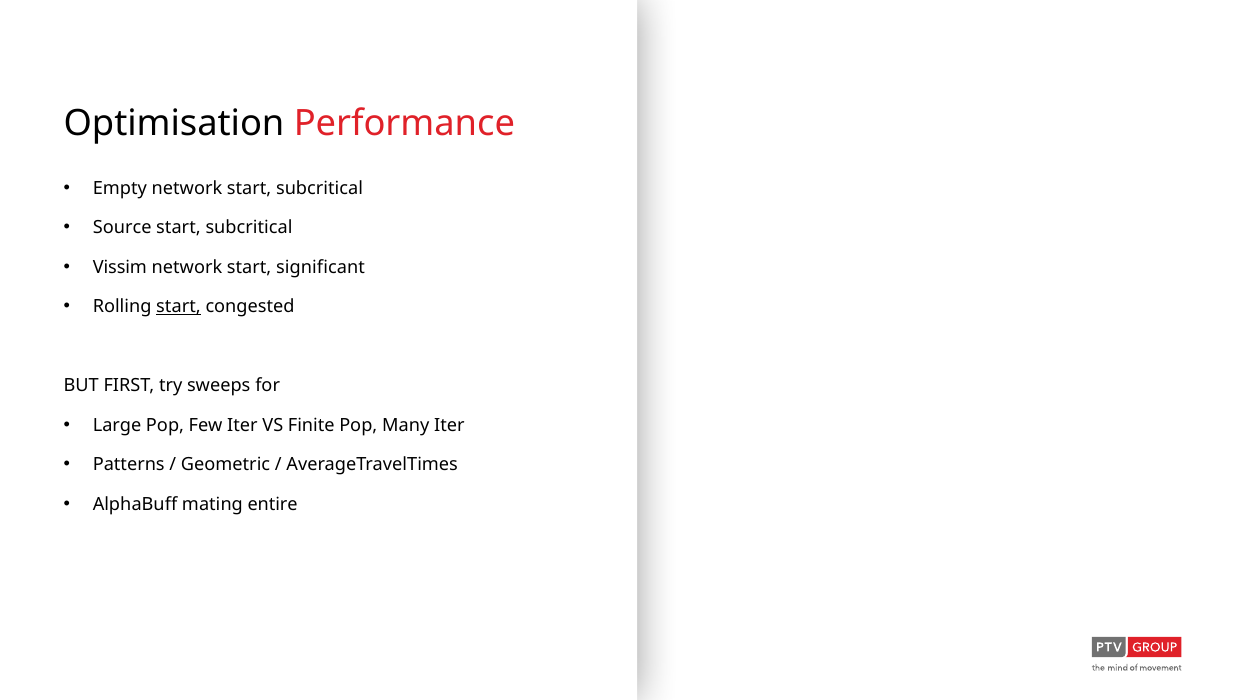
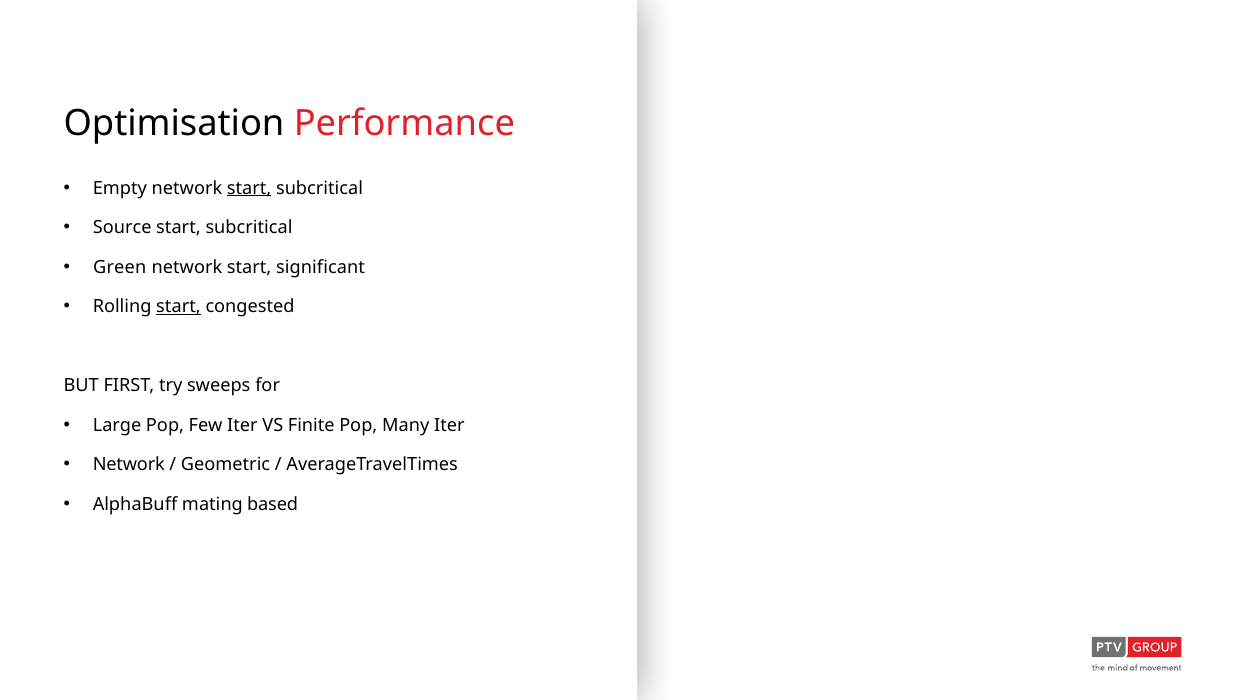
start at (249, 188) underline: none -> present
Vissim: Vissim -> Green
Patterns at (129, 465): Patterns -> Network
entire: entire -> based
